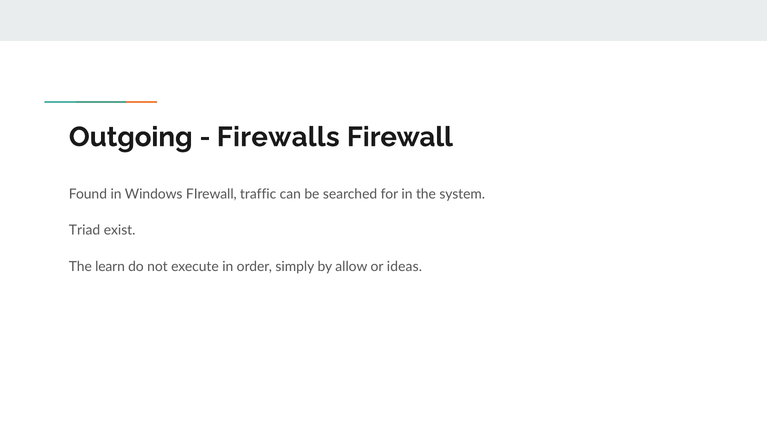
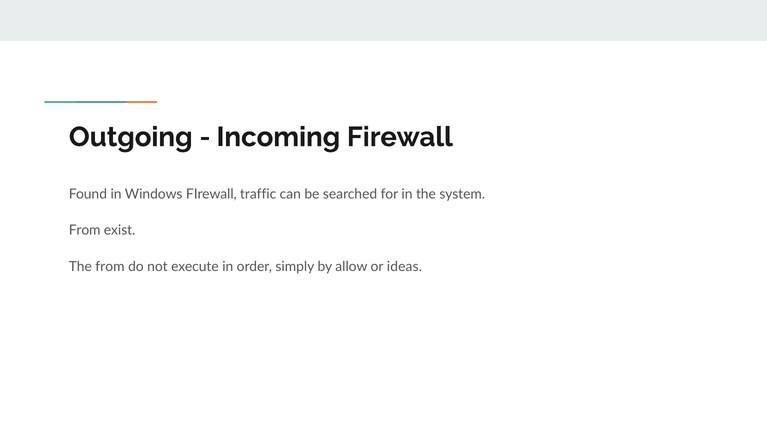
Firewalls: Firewalls -> Incoming
Triad at (85, 230): Triad -> From
The learn: learn -> from
